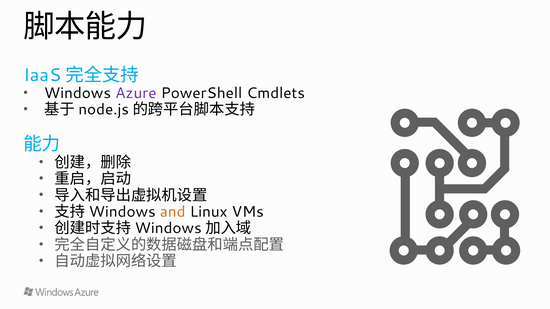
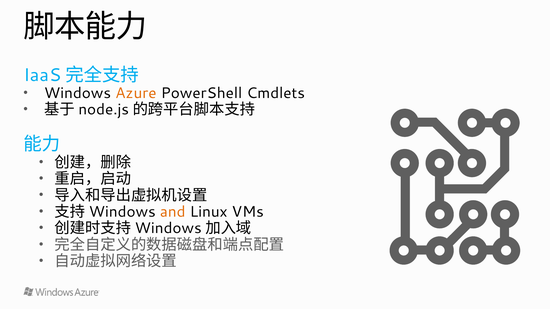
Azure colour: purple -> orange
